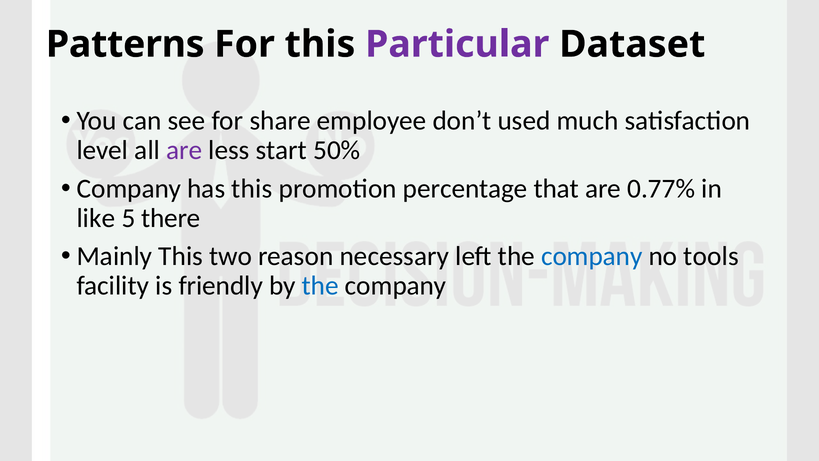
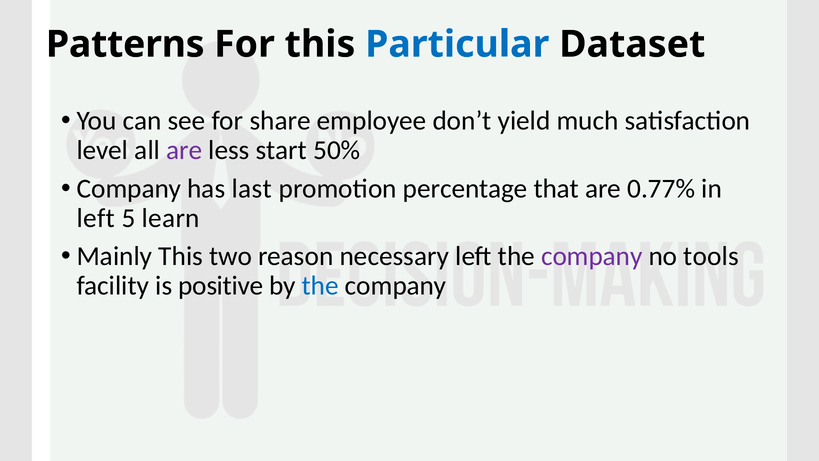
Particular colour: purple -> blue
used: used -> yield
has this: this -> last
like at (96, 218): like -> left
there: there -> learn
company at (592, 256) colour: blue -> purple
friendly: friendly -> positive
